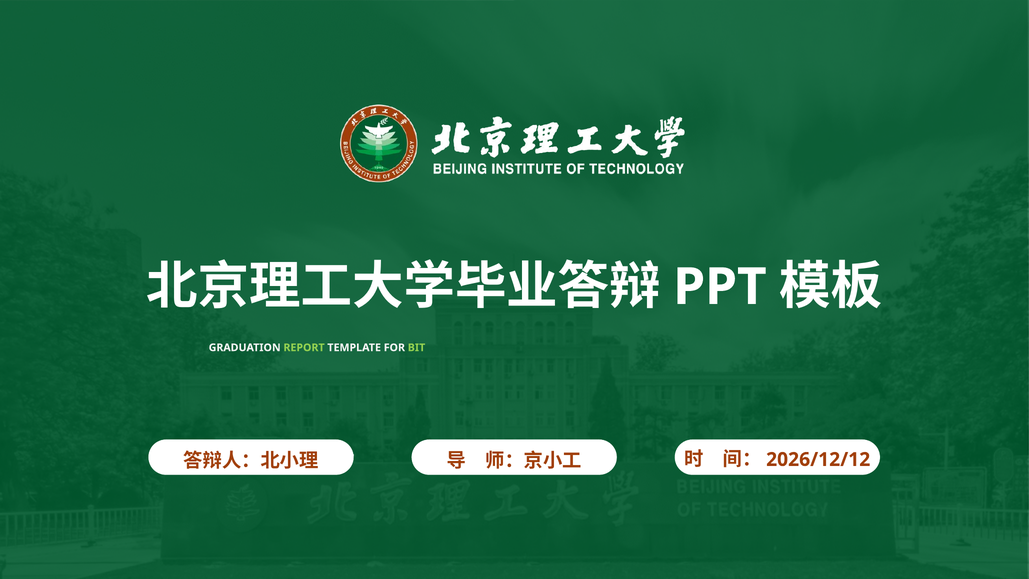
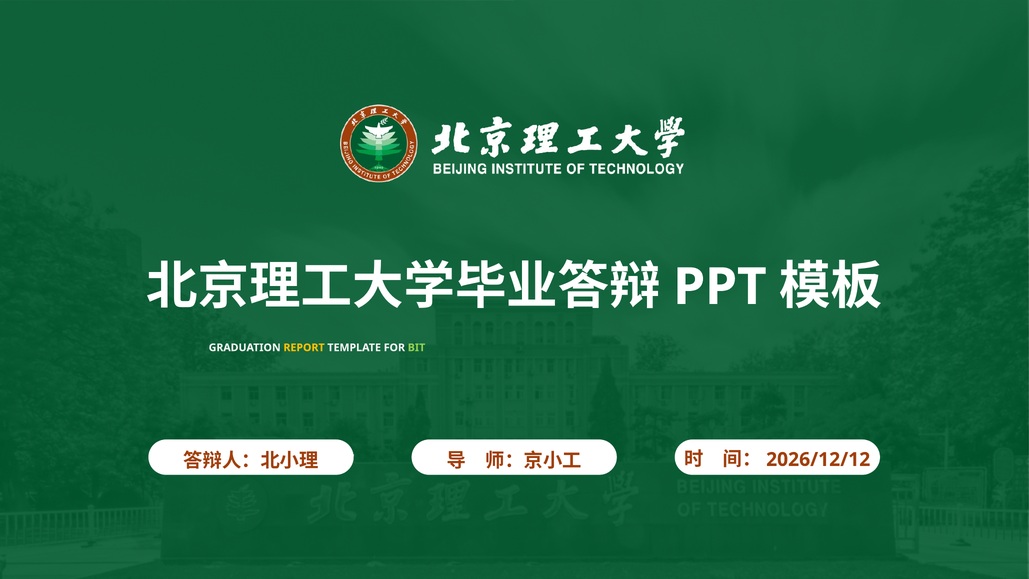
REPORT colour: light green -> yellow
